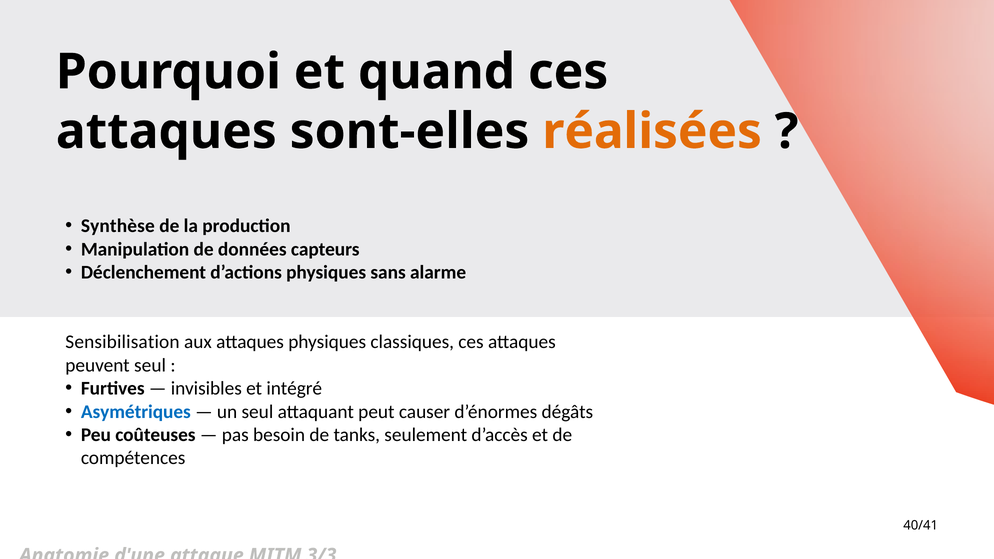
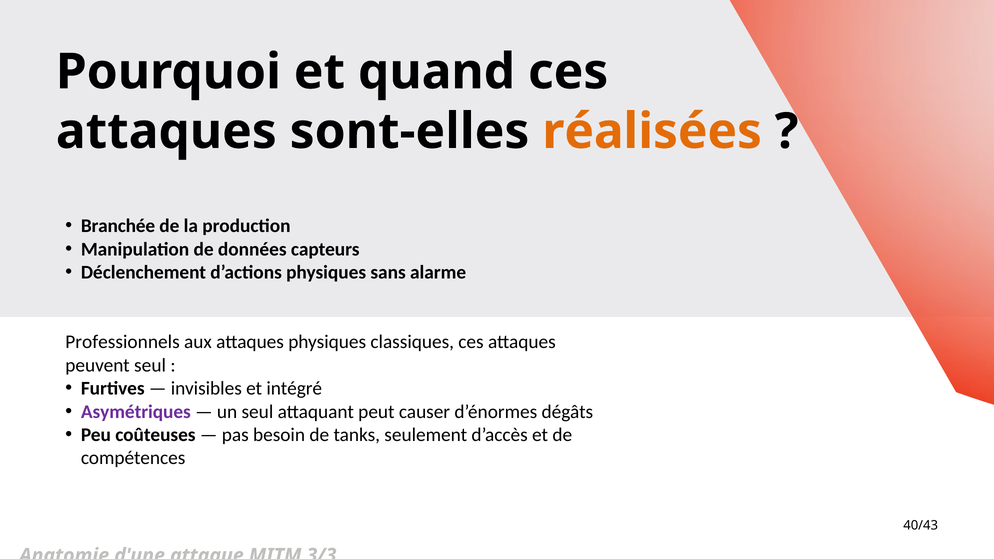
Synthèse: Synthèse -> Branchée
Sensibilisation: Sensibilisation -> Professionnels
Asymétriques colour: blue -> purple
40/41: 40/41 -> 40/43
